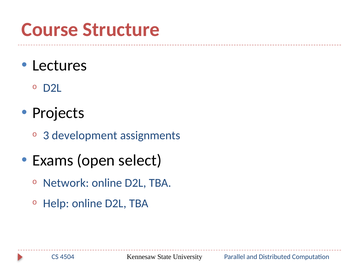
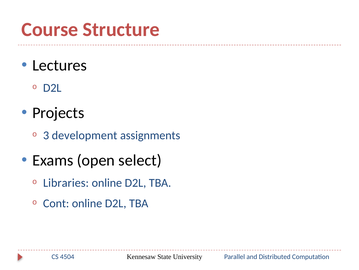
Network: Network -> Libraries
Help: Help -> Cont
